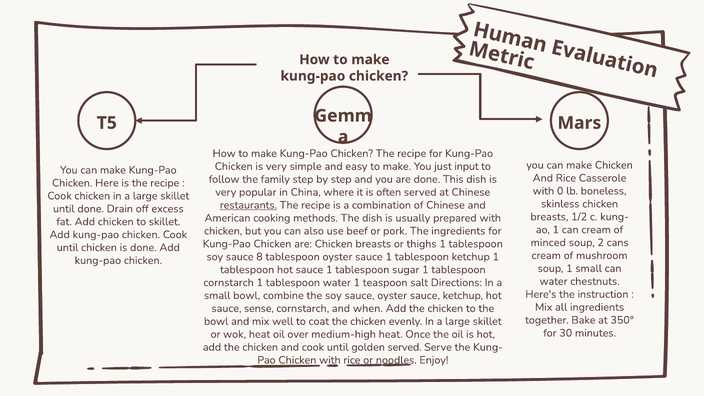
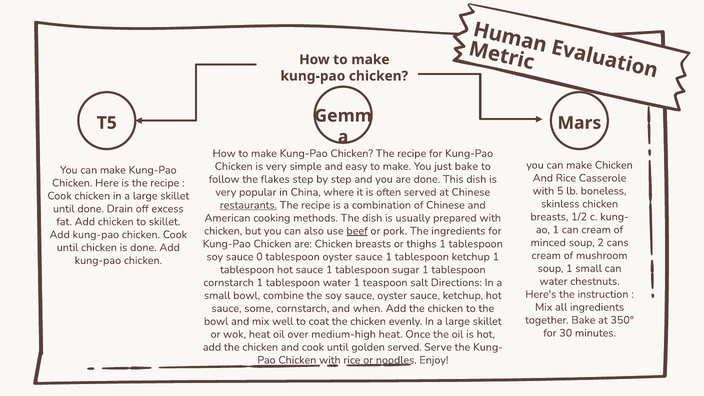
just input: input -> bake
family: family -> flakes
0: 0 -> 5
beef underline: none -> present
8: 8 -> 0
sense: sense -> some
